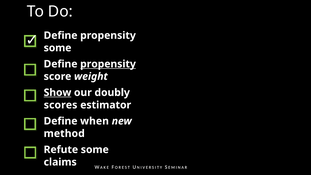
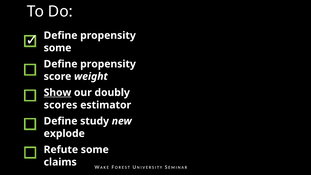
propensity at (108, 64) underline: present -> none
when: when -> study
method: method -> explode
